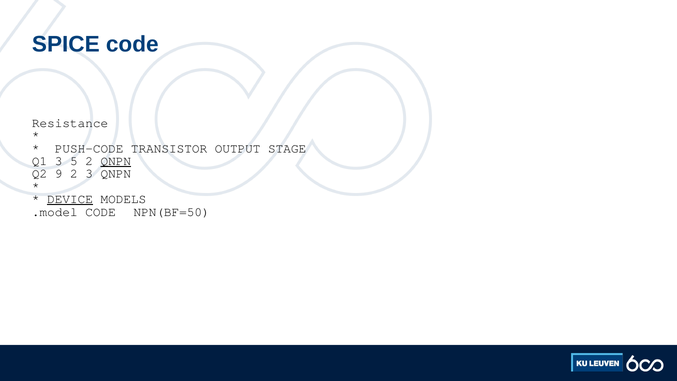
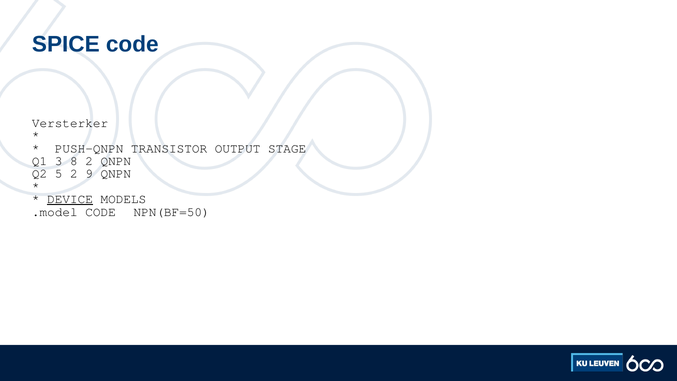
Resistance: Resistance -> Versterker
PUSH-CODE: PUSH-CODE -> PUSH-QNPN
5: 5 -> 8
QNPN at (116, 161) underline: present -> none
9: 9 -> 5
2 3: 3 -> 9
